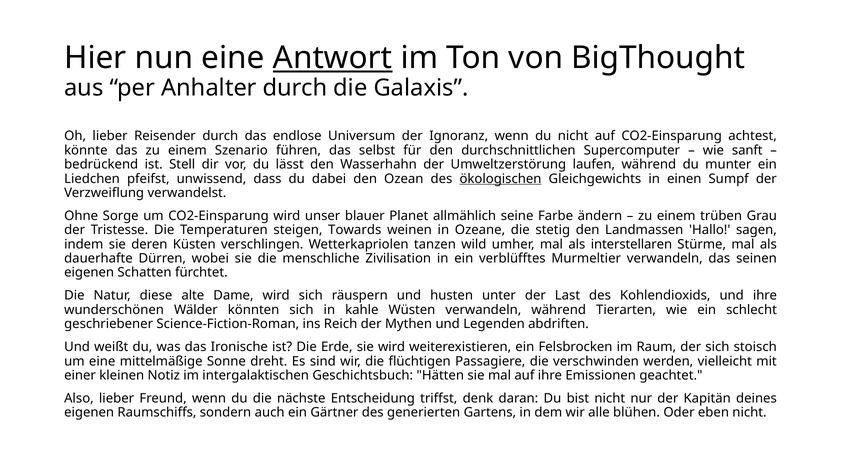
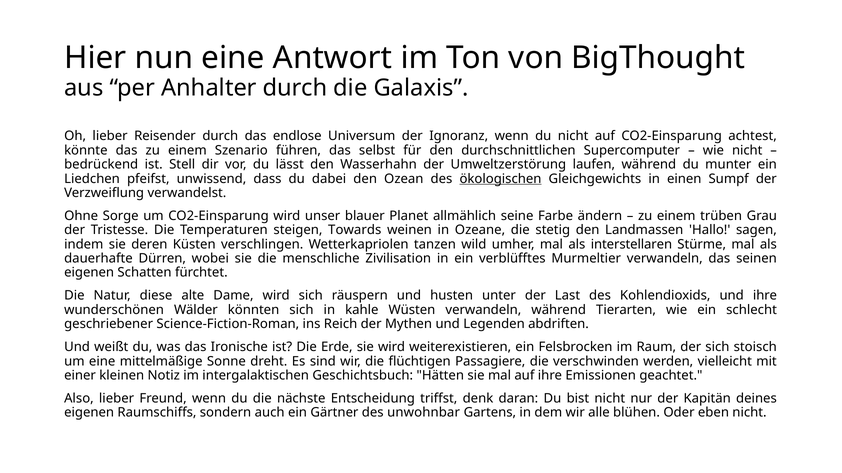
Antwort underline: present -> none
wie sanft: sanft -> nicht
generierten: generierten -> unwohnbar
